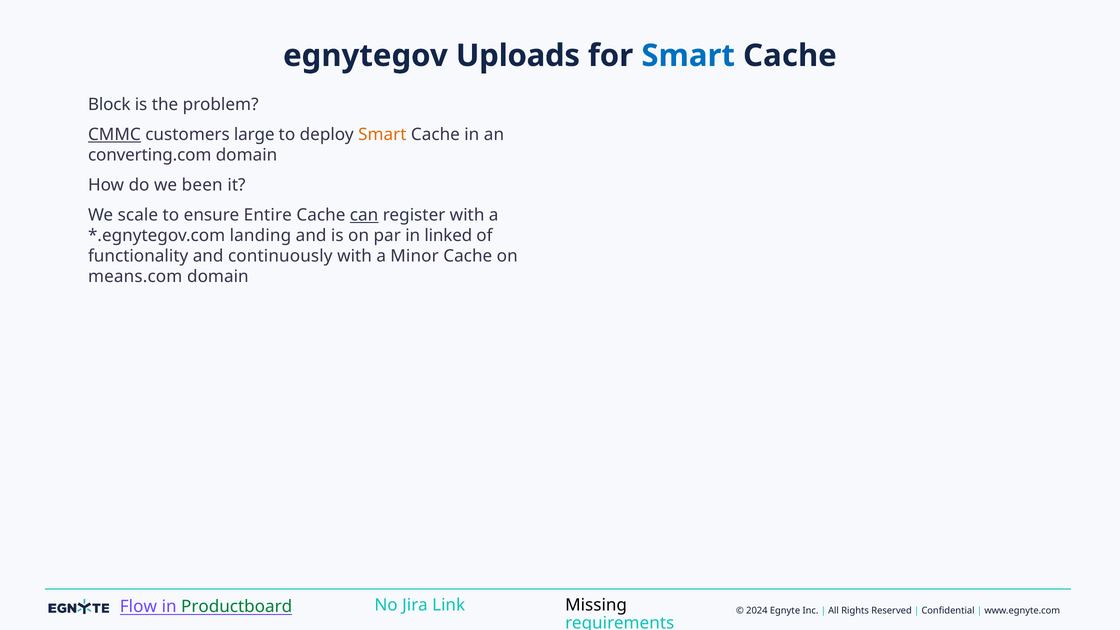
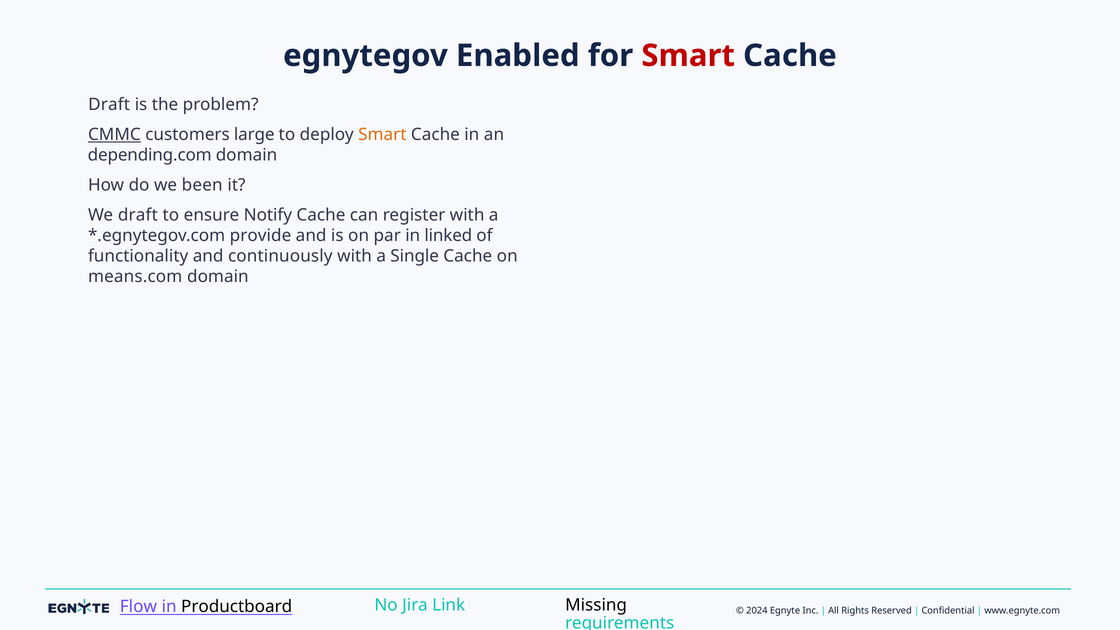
Uploads: Uploads -> Enabled
Smart at (688, 56) colour: blue -> red
Block at (109, 105): Block -> Draft
converting.com: converting.com -> depending.com
We scale: scale -> draft
Entire: Entire -> Notify
can underline: present -> none
landing: landing -> provide
Minor: Minor -> Single
Productboard colour: green -> black
